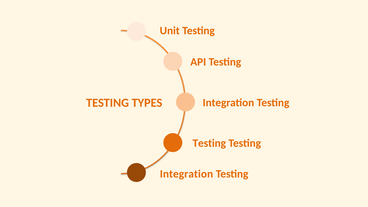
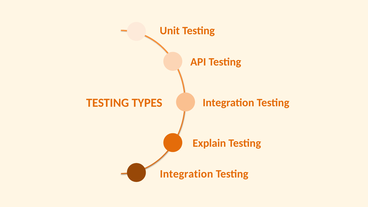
Testing at (209, 143): Testing -> Explain
